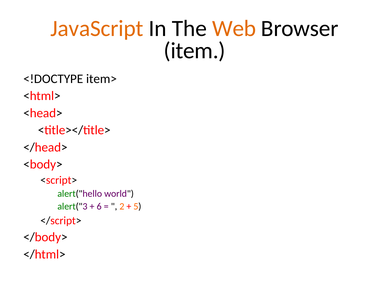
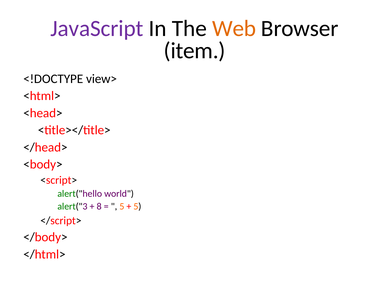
JavaScript colour: orange -> purple
item>: item> -> view>
6: 6 -> 8
2 at (122, 206): 2 -> 5
